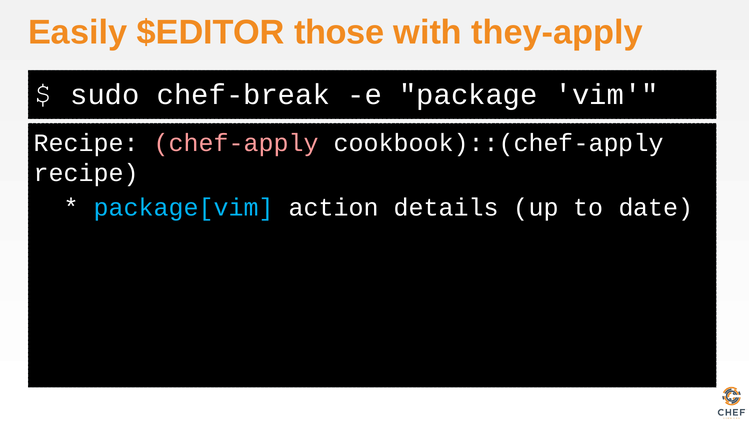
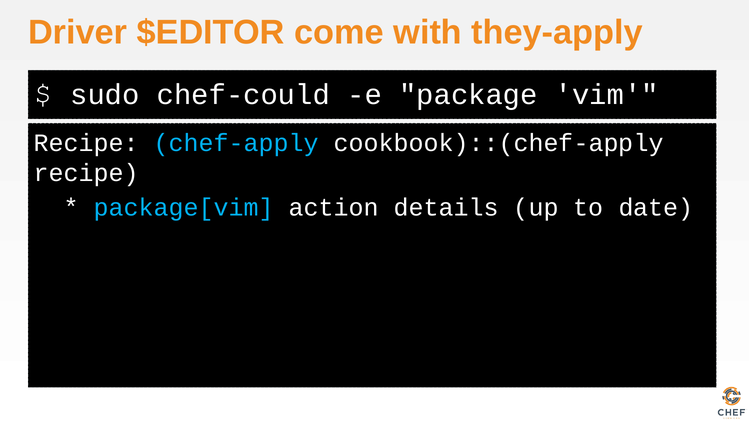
Easily: Easily -> Driver
those: those -> come
chef-break: chef-break -> chef-could
chef-apply colour: pink -> light blue
